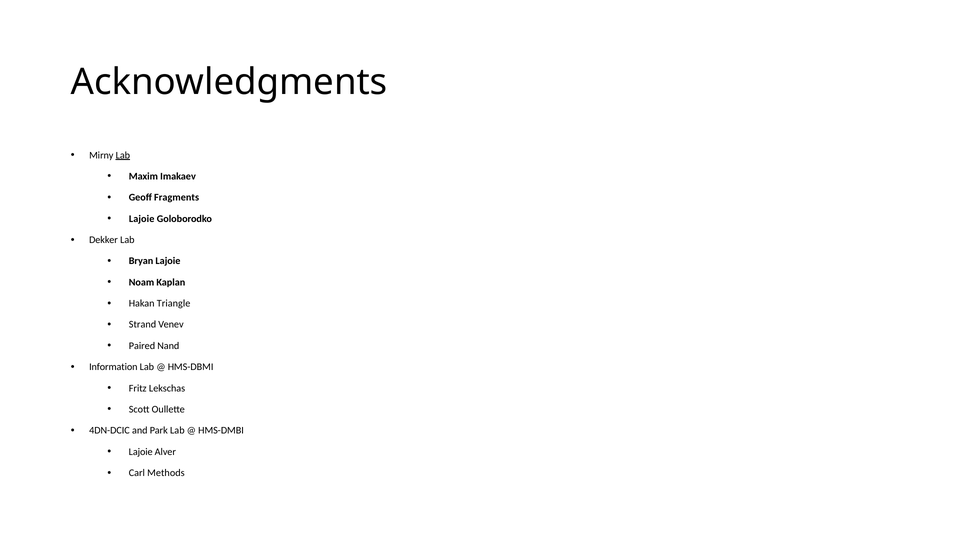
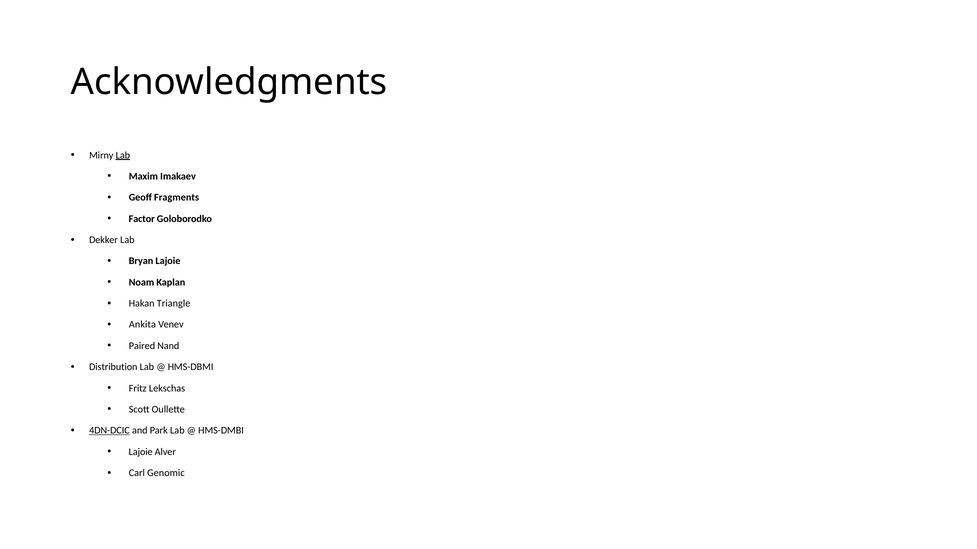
Lajoie at (142, 219): Lajoie -> Factor
Strand: Strand -> Ankita
Information: Information -> Distribution
4DN-DCIC underline: none -> present
Methods: Methods -> Genomic
